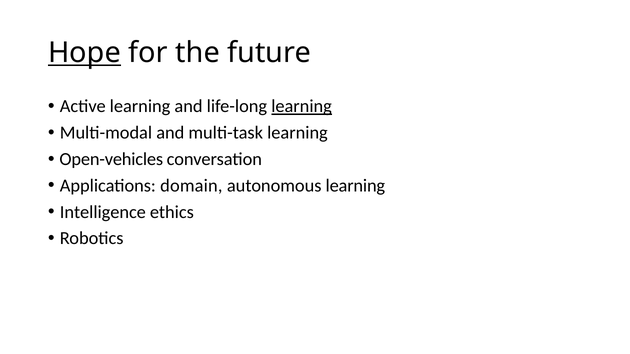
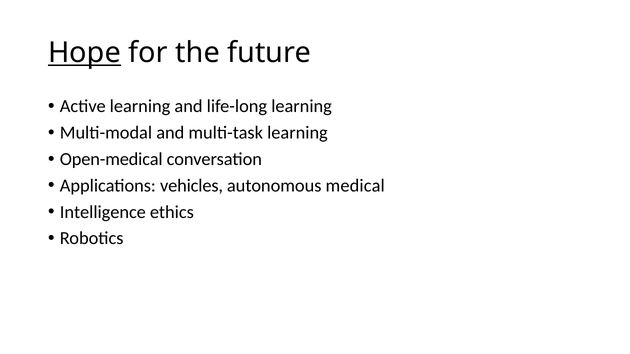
learning at (302, 107) underline: present -> none
Open-vehicles: Open-vehicles -> Open-medical
domain: domain -> vehicles
autonomous learning: learning -> medical
